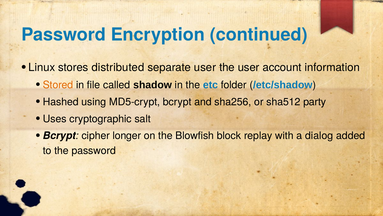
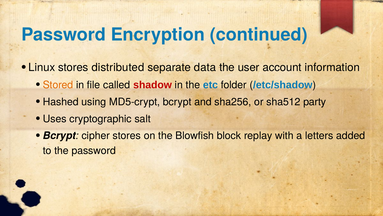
separate user: user -> data
shadow colour: black -> red
cipher longer: longer -> stores
dialog: dialog -> letters
